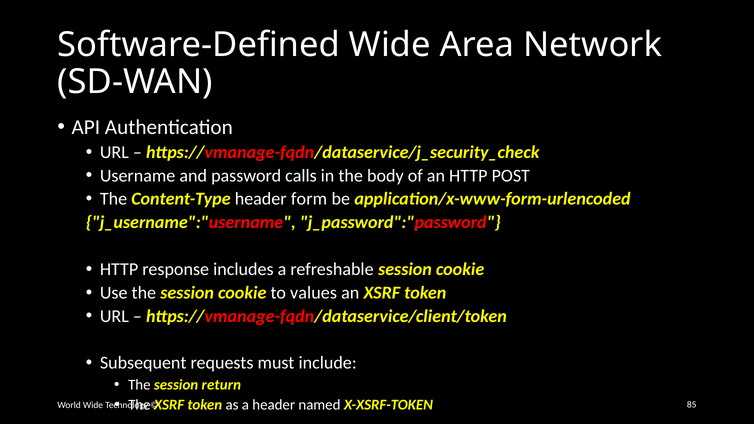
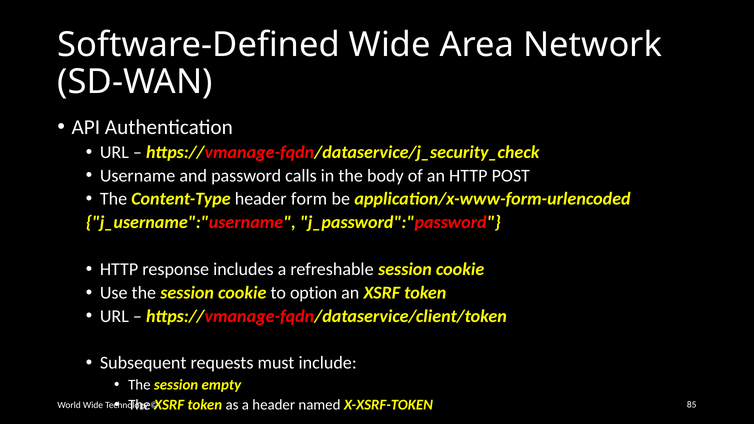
values: values -> option
return: return -> empty
